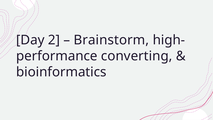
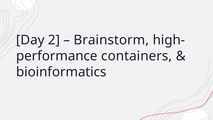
converting: converting -> containers
